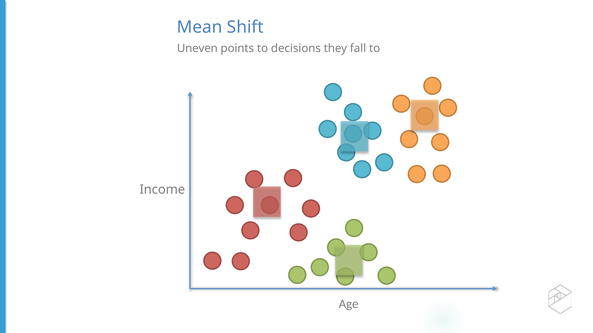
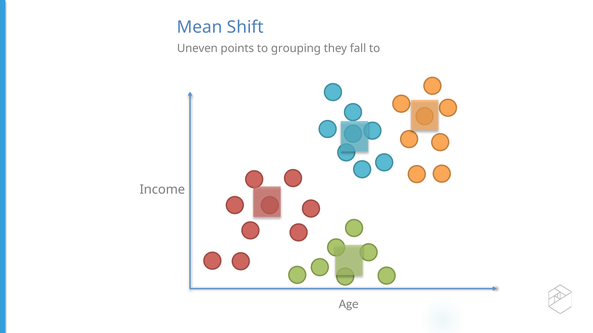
decisions: decisions -> grouping
